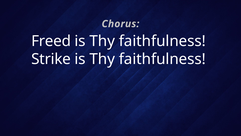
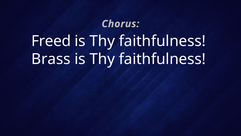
Strike: Strike -> Brass
